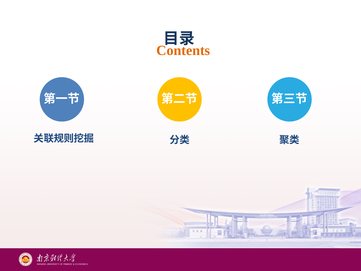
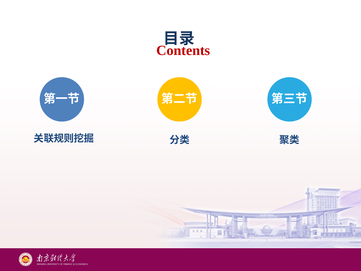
Contents colour: orange -> red
